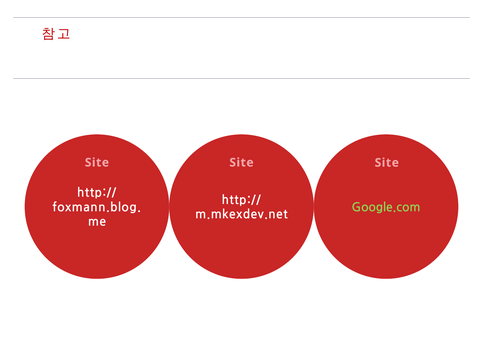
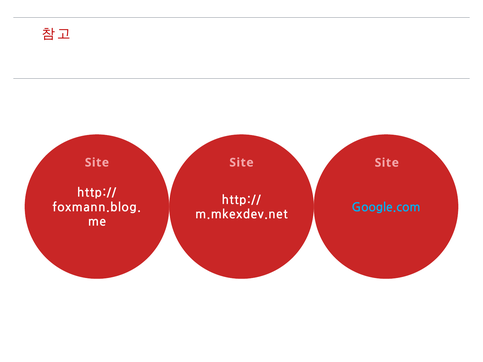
Google.com colour: light green -> light blue
